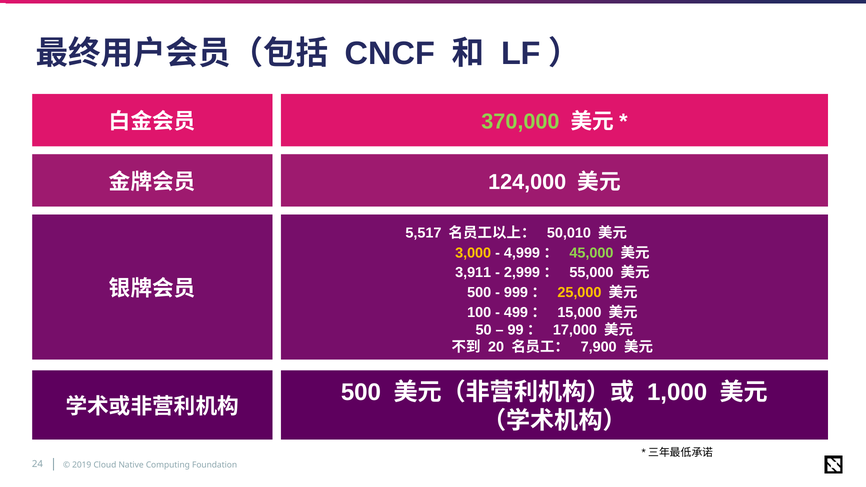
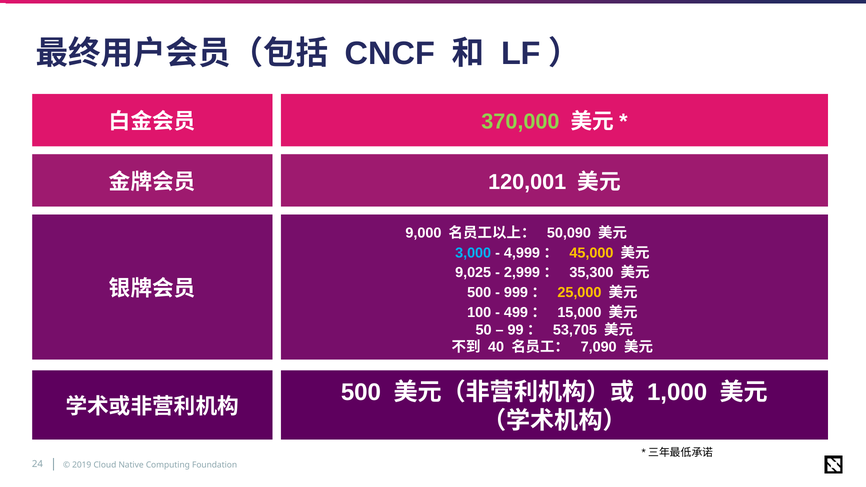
124,000: 124,000 -> 120,001
5,517: 5,517 -> 9,000
50,010: 50,010 -> 50,090
3,000 colour: yellow -> light blue
45,000 colour: light green -> yellow
3,911: 3,911 -> 9,025
55,000: 55,000 -> 35,300
17,000: 17,000 -> 53,705
20: 20 -> 40
7,900: 7,900 -> 7,090
